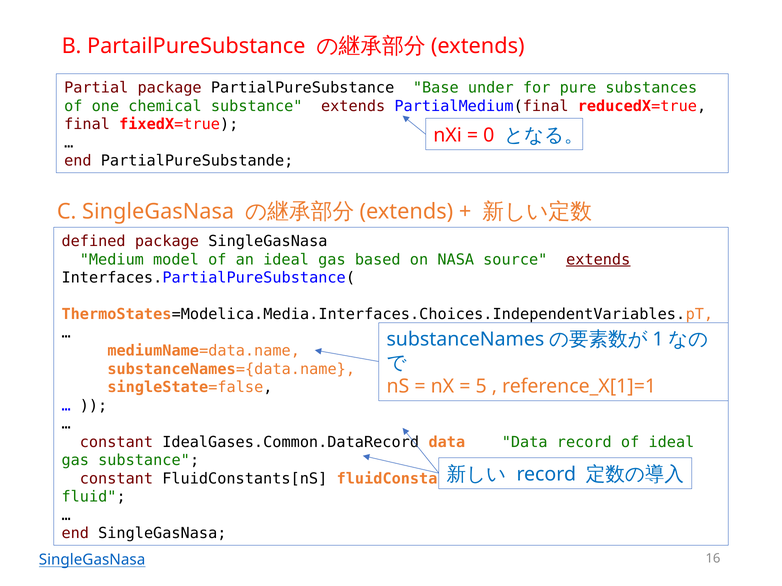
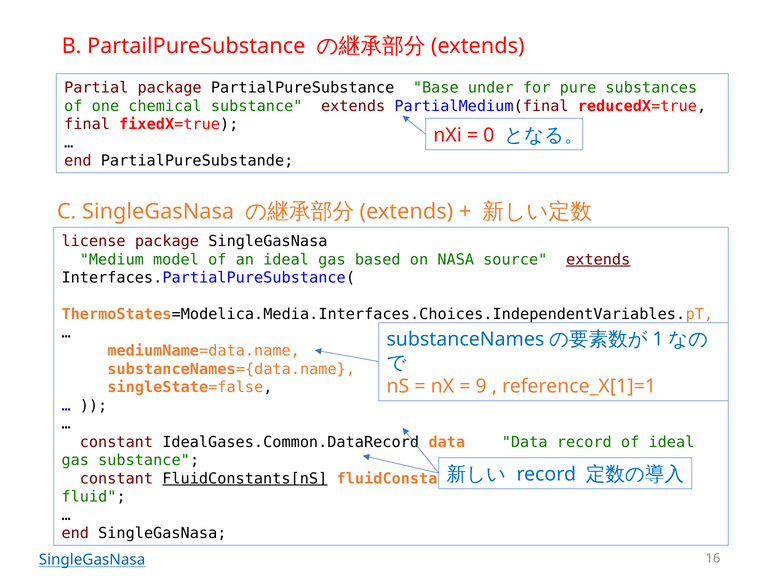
defined: defined -> license
5: 5 -> 9
FluidConstants[nS underline: none -> present
